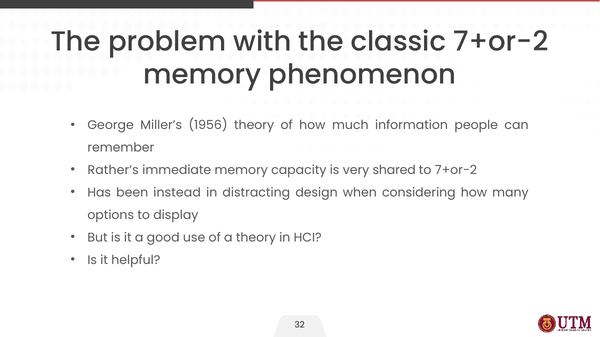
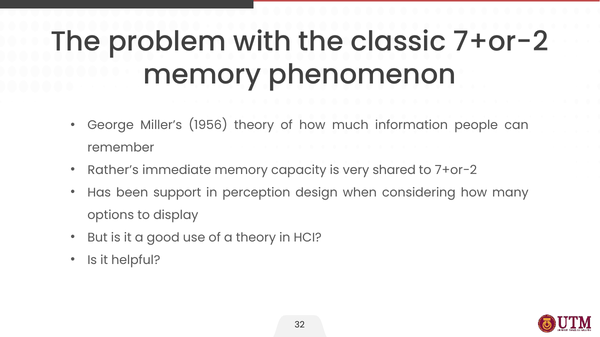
instead: instead -> support
distracting: distracting -> perception
